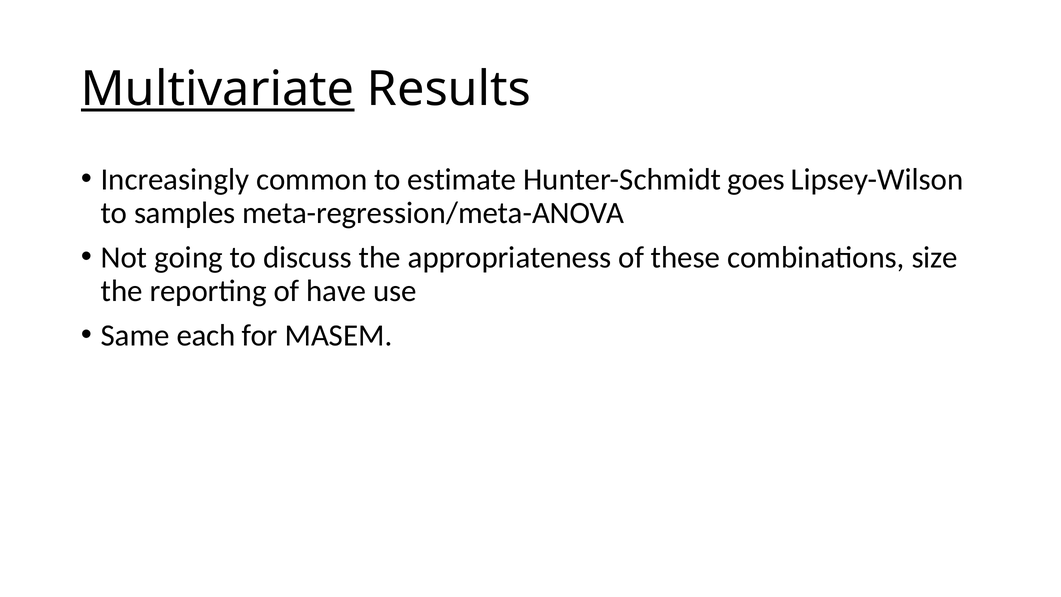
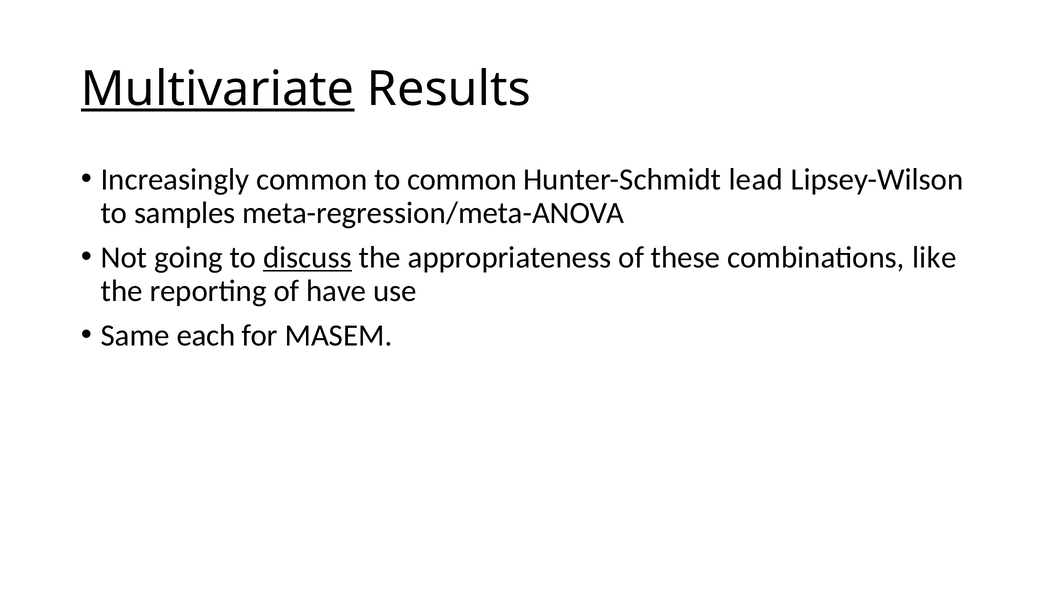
to estimate: estimate -> common
goes: goes -> lead
discuss underline: none -> present
size: size -> like
